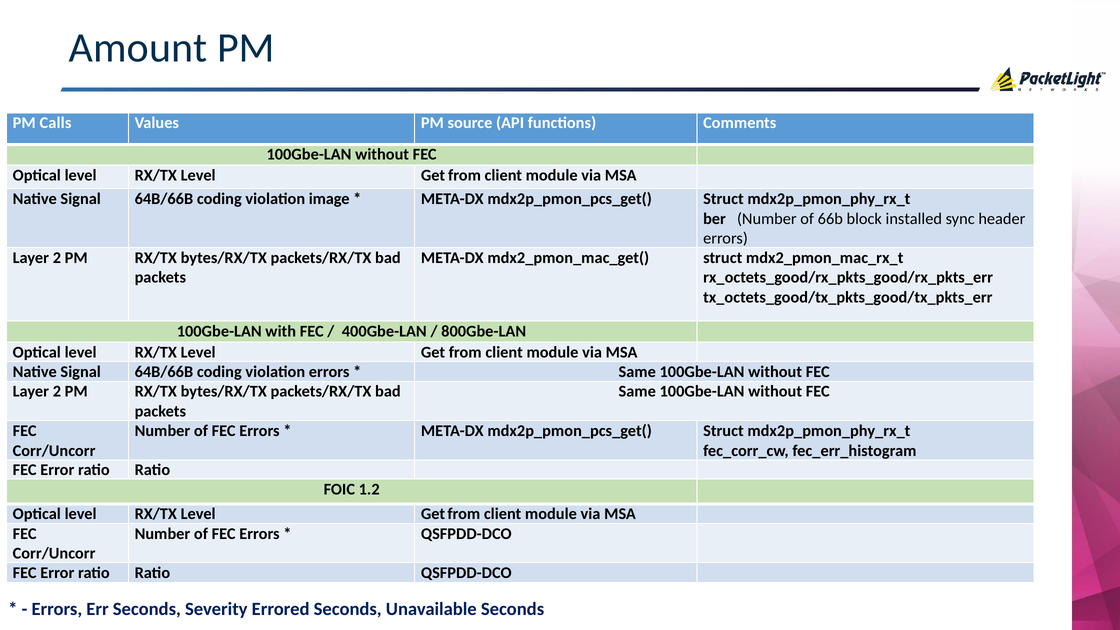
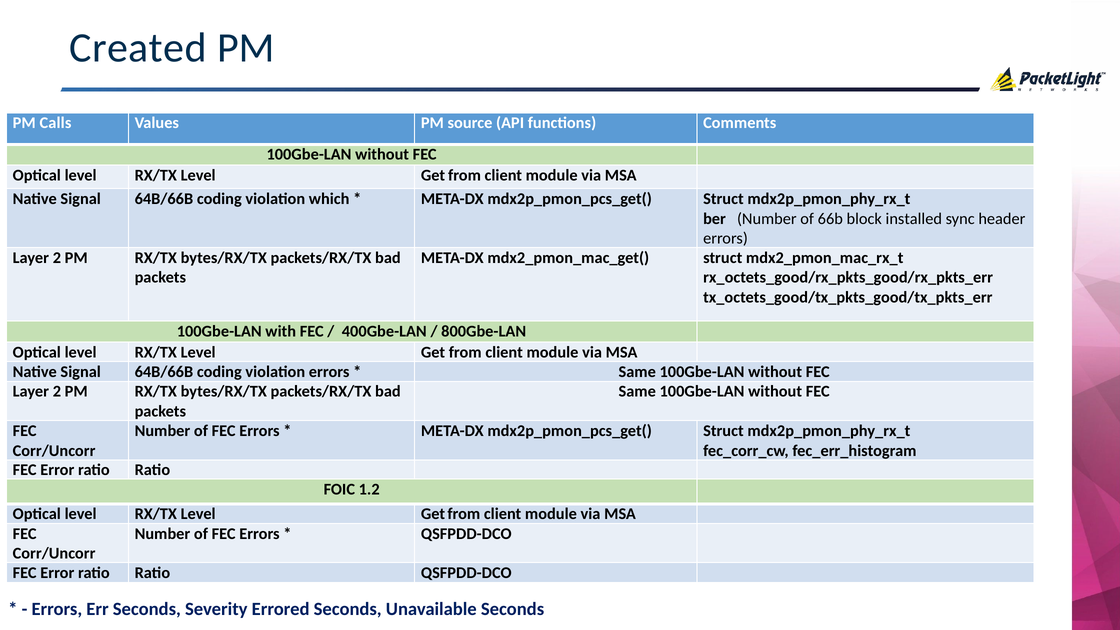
Amount: Amount -> Created
image: image -> which
